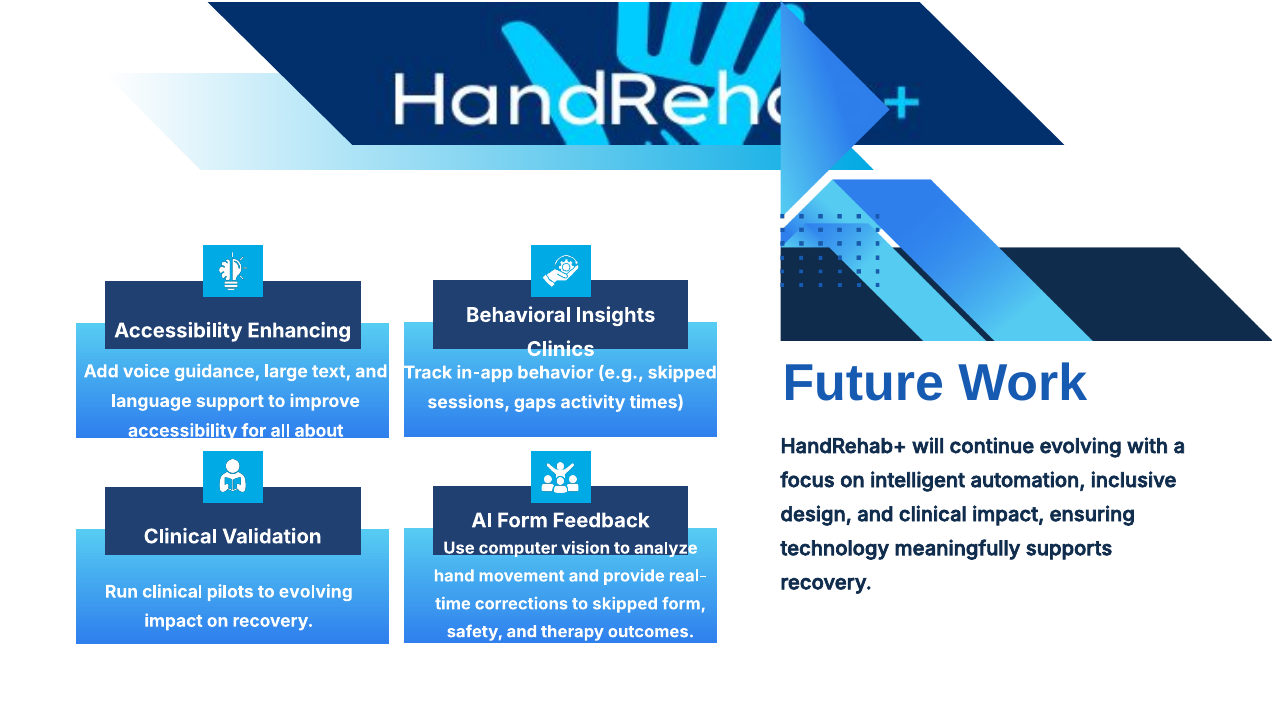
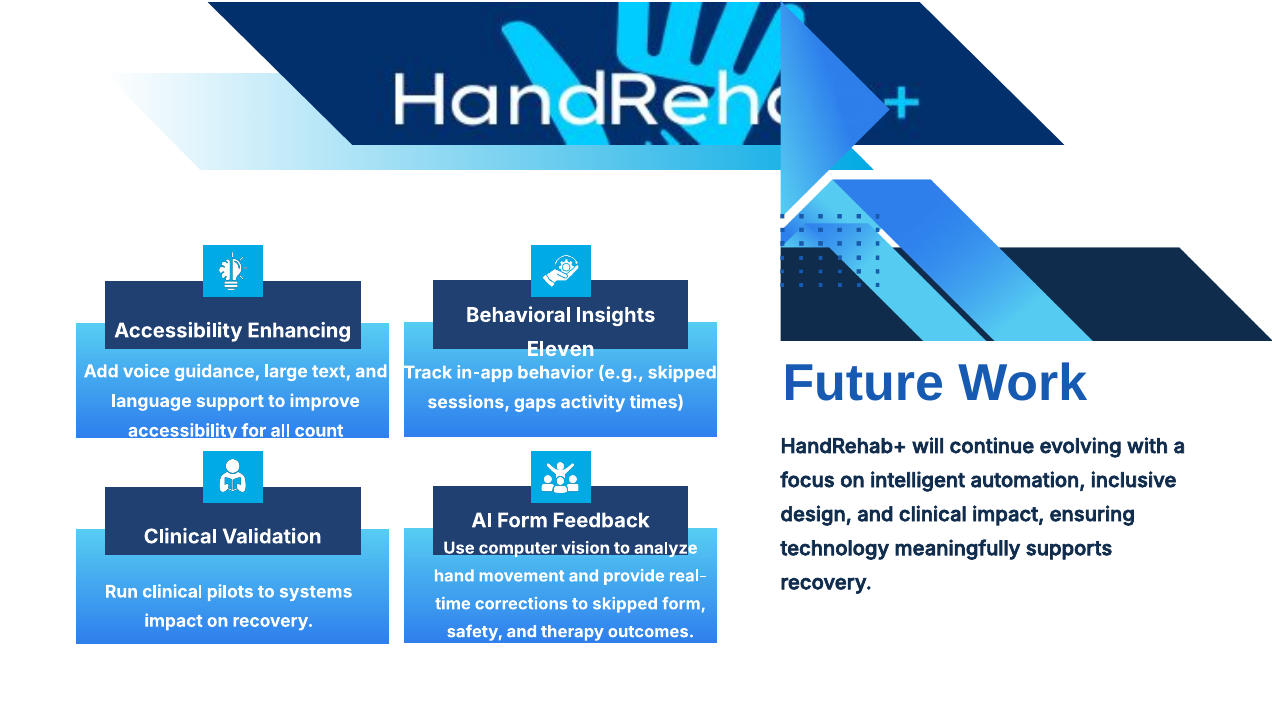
Clinics: Clinics -> Eleven
about: about -> count
to evolving: evolving -> systems
